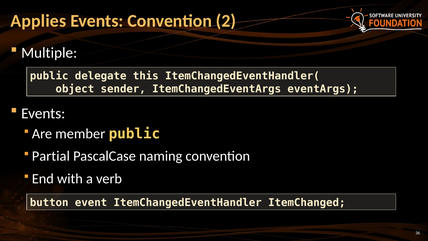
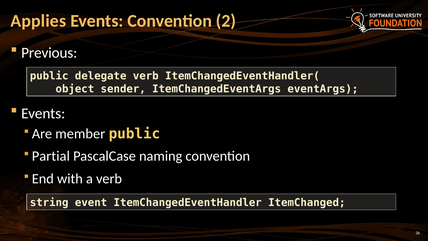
Multiple: Multiple -> Previous
delegate this: this -> verb
button: button -> string
